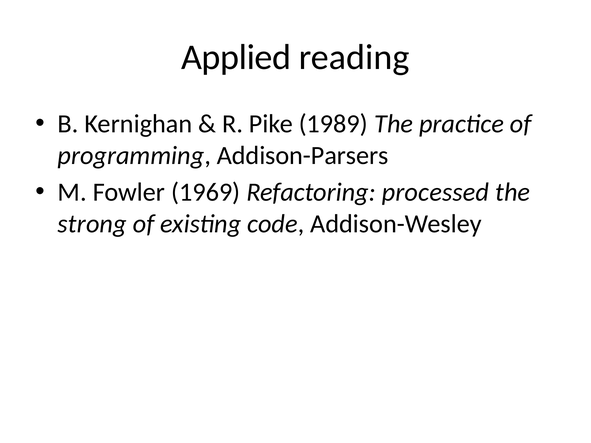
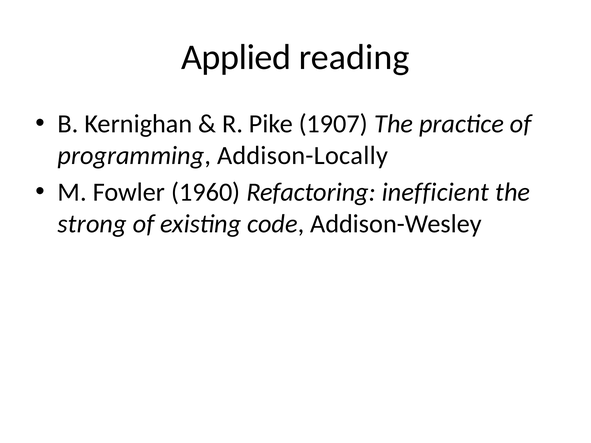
1989: 1989 -> 1907
Addison-Parsers: Addison-Parsers -> Addison-Locally
1969: 1969 -> 1960
processed: processed -> inefficient
